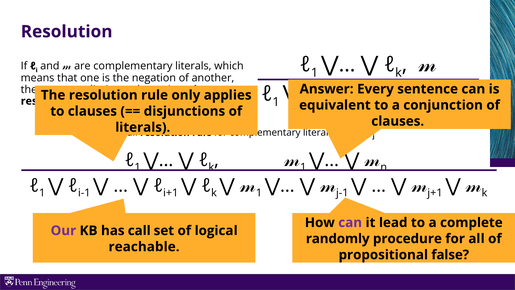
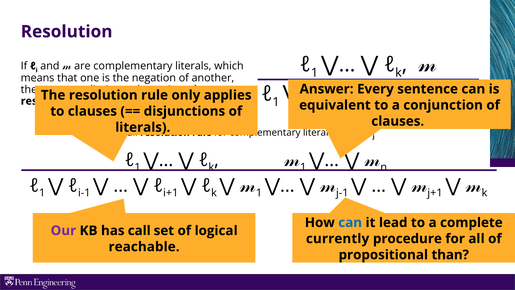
can at (350, 222) colour: purple -> blue
randomly: randomly -> currently
false: false -> than
